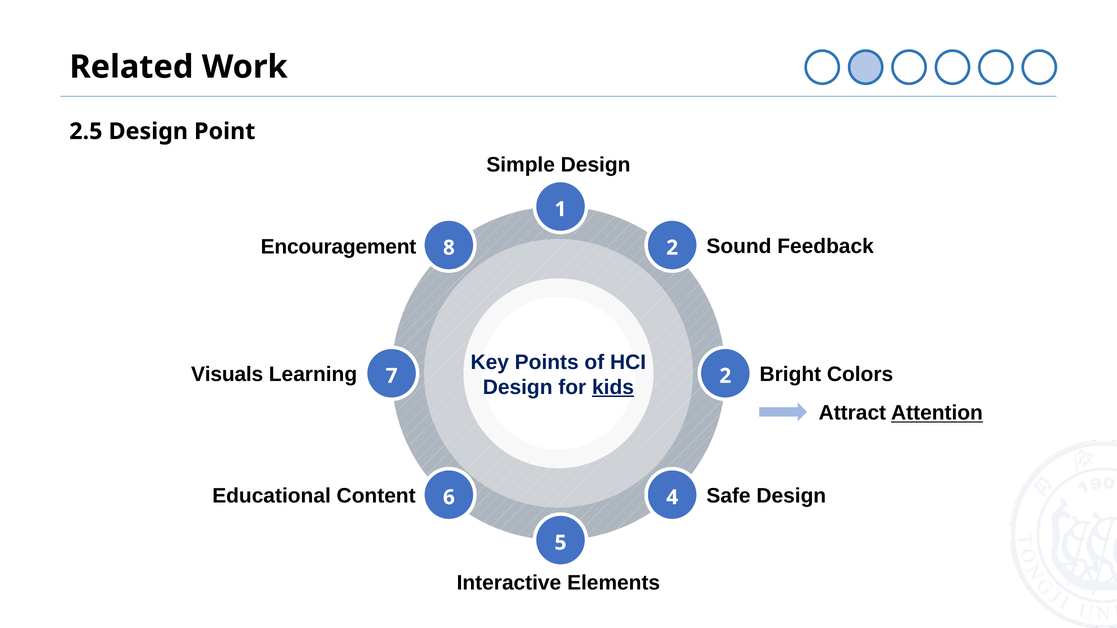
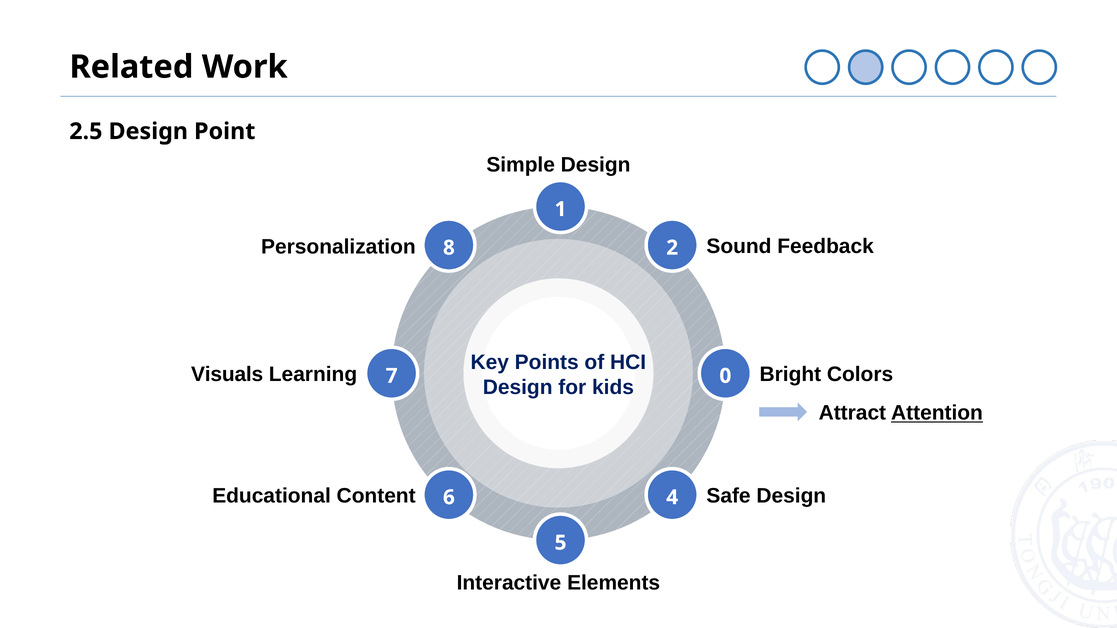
Encouragement: Encouragement -> Personalization
7 2: 2 -> 0
kids underline: present -> none
